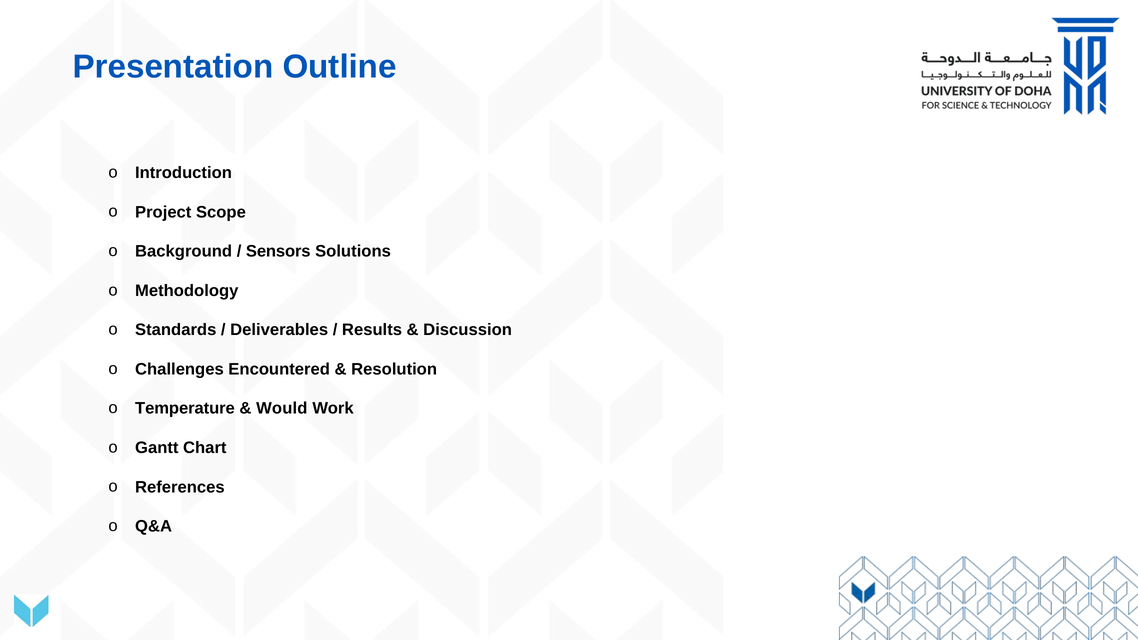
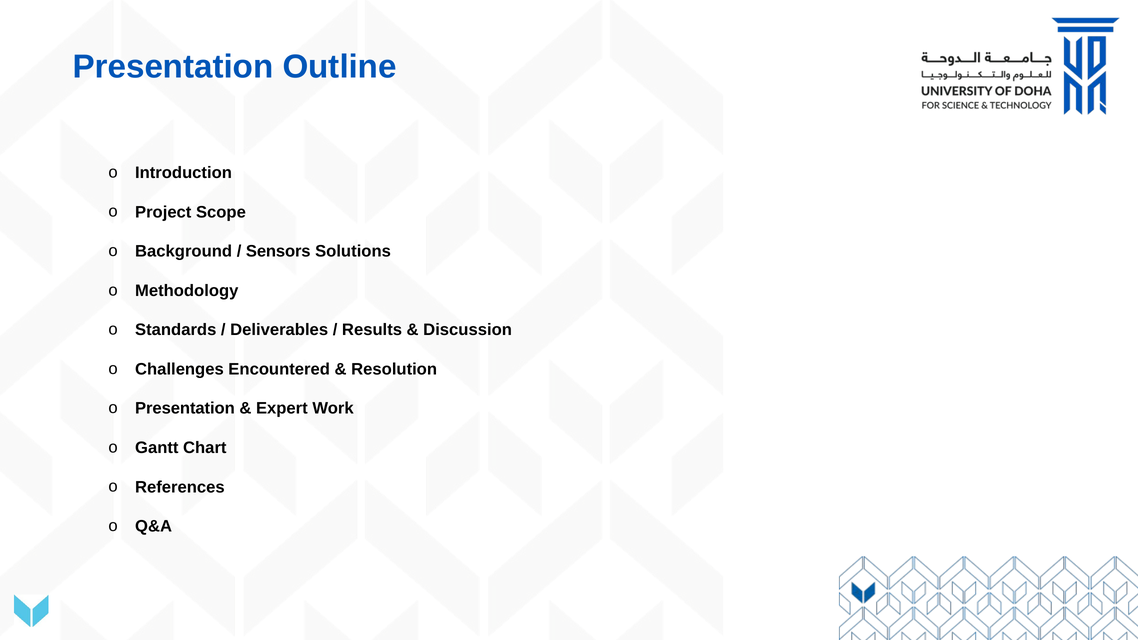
Temperature at (185, 409): Temperature -> Presentation
Would: Would -> Expert
